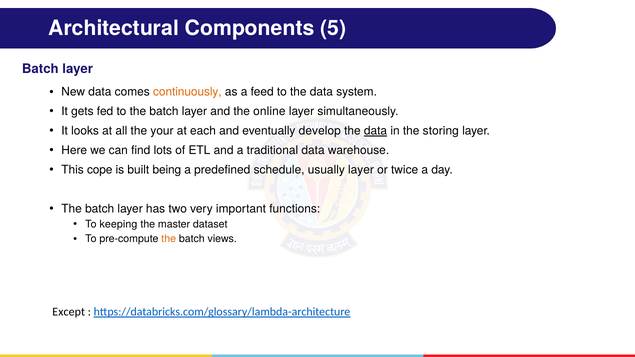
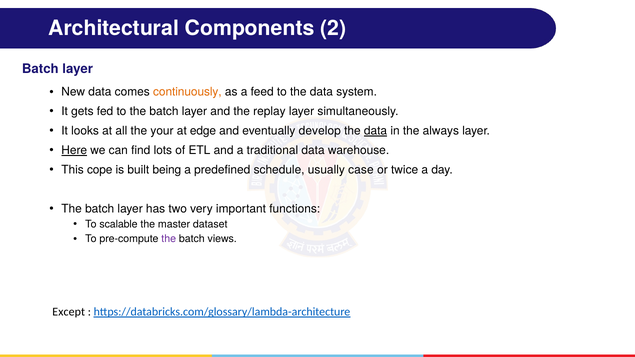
5: 5 -> 2
online: online -> replay
each: each -> edge
storing: storing -> always
Here underline: none -> present
usually layer: layer -> case
keeping: keeping -> scalable
the at (169, 239) colour: orange -> purple
